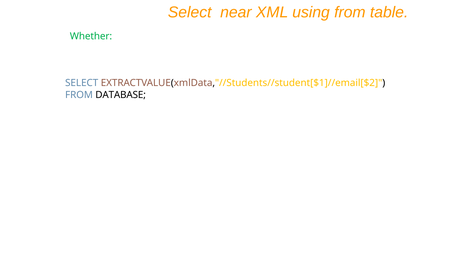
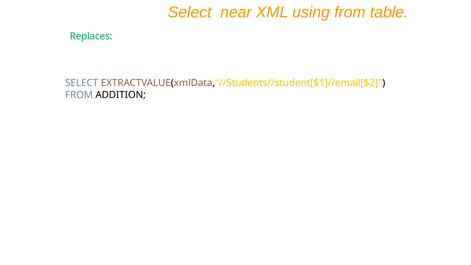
Whether: Whether -> Replaces
DATABASE: DATABASE -> ADDITION
